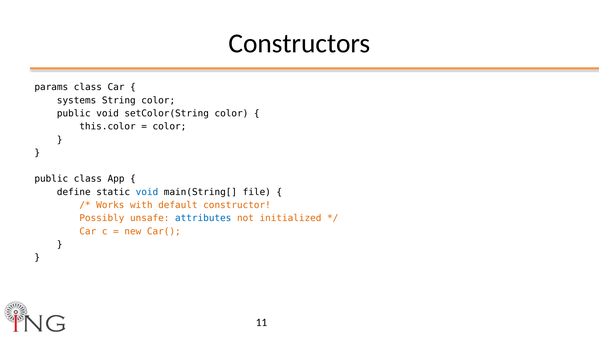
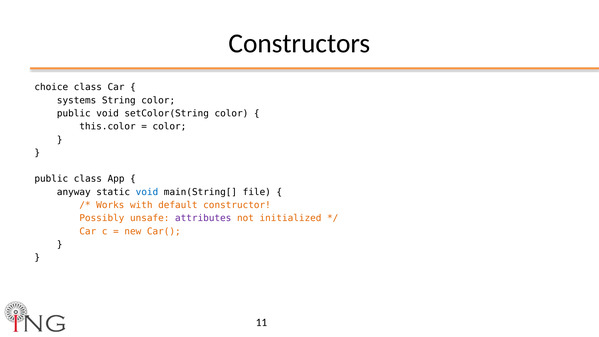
params: params -> choice
define: define -> anyway
attributes colour: blue -> purple
